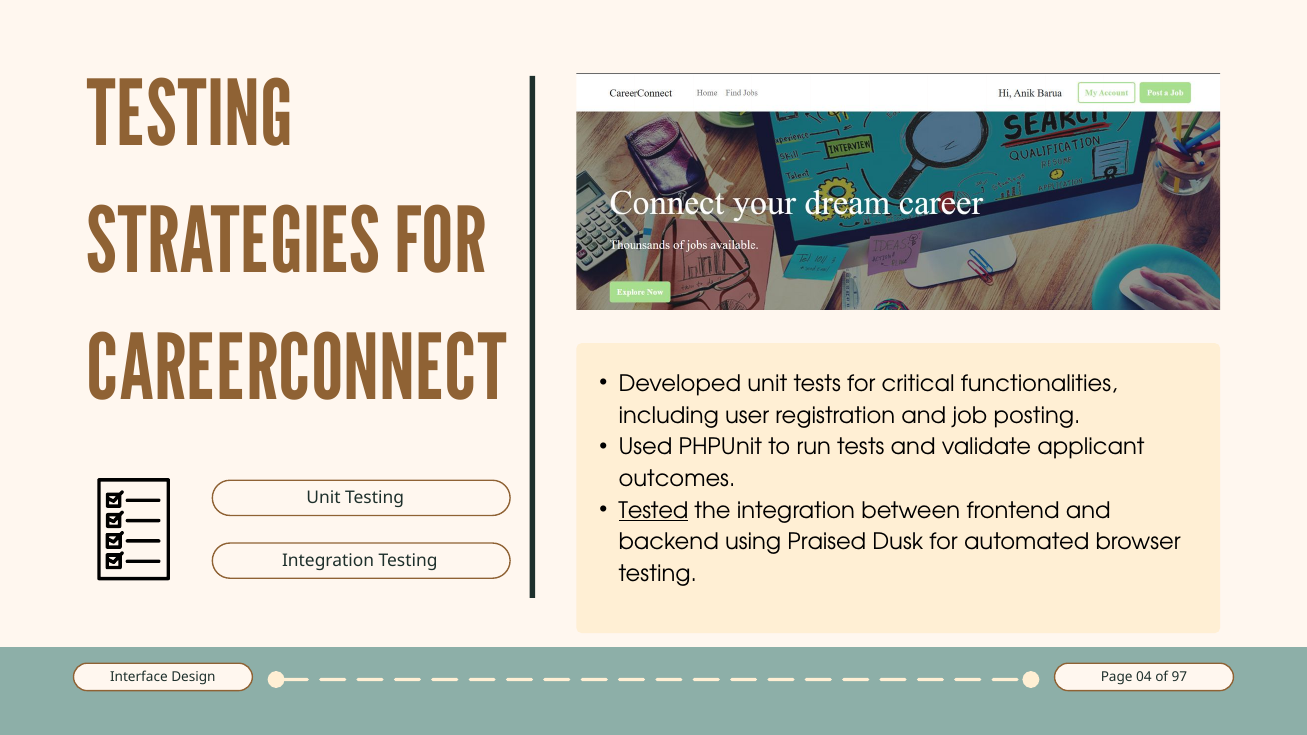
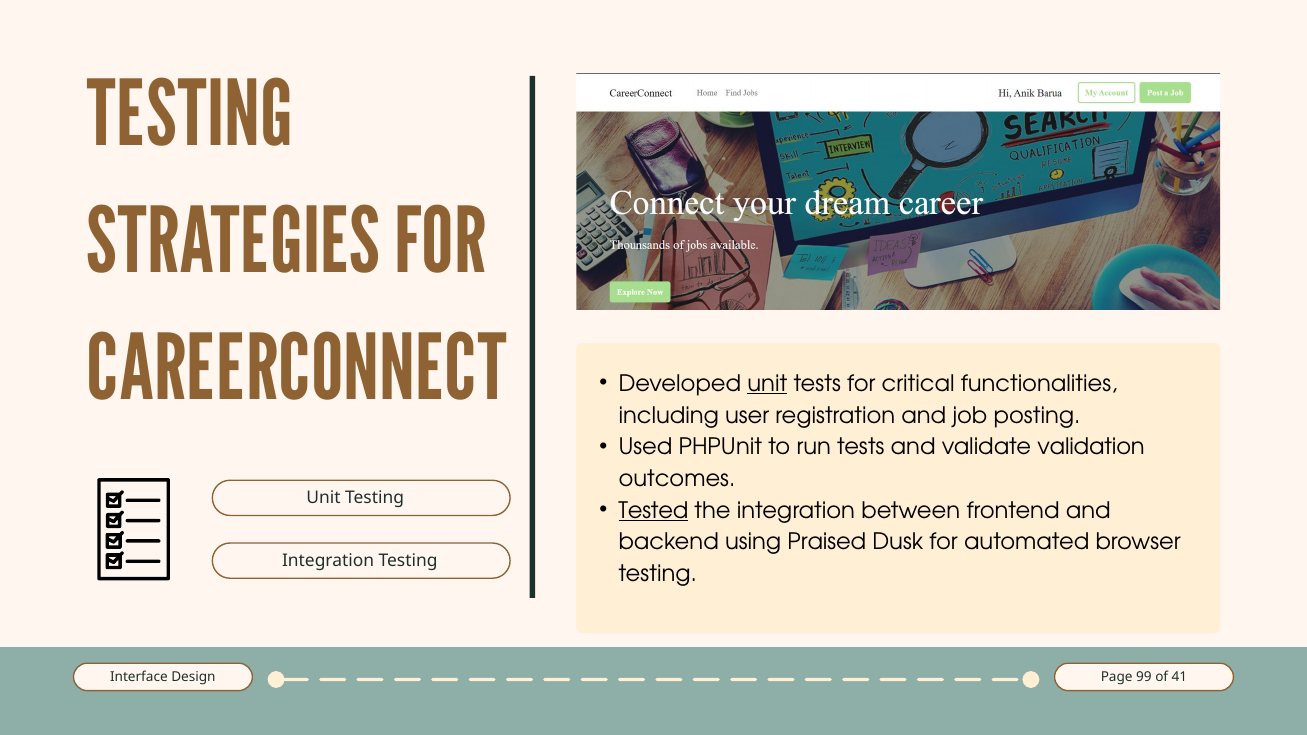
unit at (767, 384) underline: none -> present
applicant: applicant -> validation
04: 04 -> 99
97: 97 -> 41
